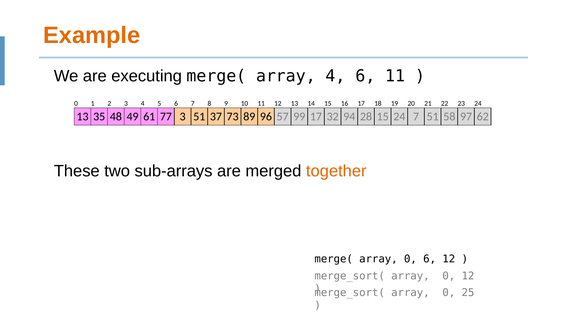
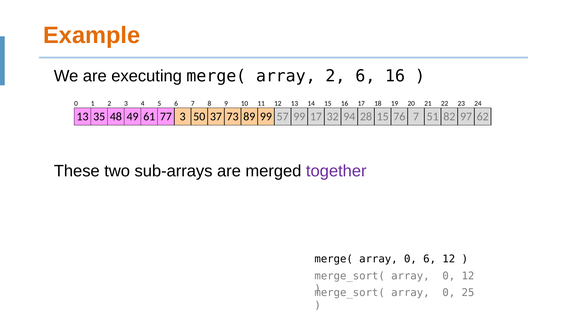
array 4: 4 -> 2
6 11: 11 -> 16
3 51: 51 -> 50
89 96: 96 -> 99
15 24: 24 -> 76
58: 58 -> 82
together colour: orange -> purple
